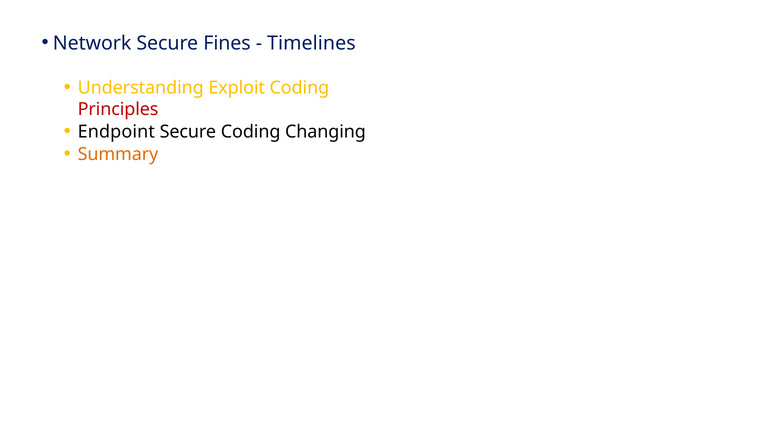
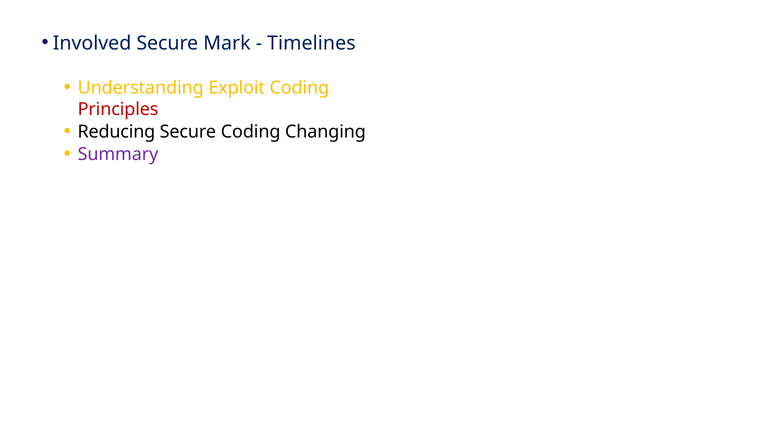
Network: Network -> Involved
Fines: Fines -> Mark
Endpoint: Endpoint -> Reducing
Summary colour: orange -> purple
